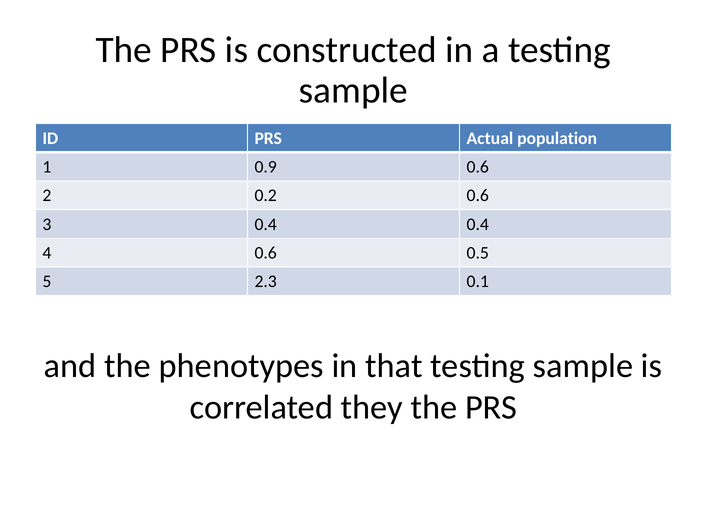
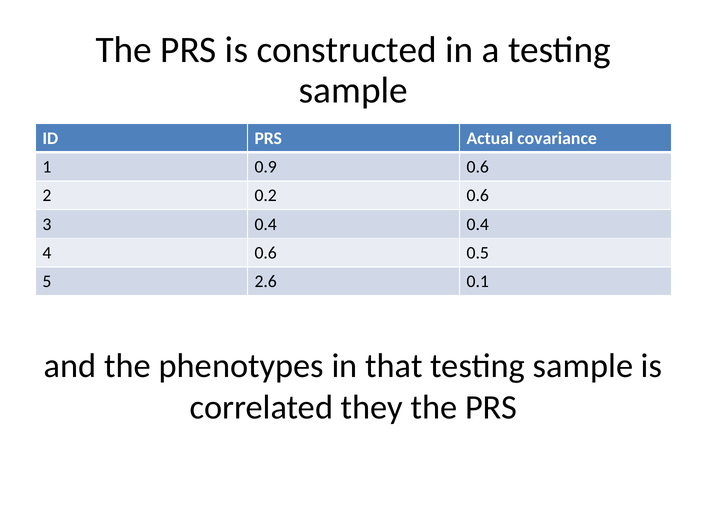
population: population -> covariance
2.3: 2.3 -> 2.6
